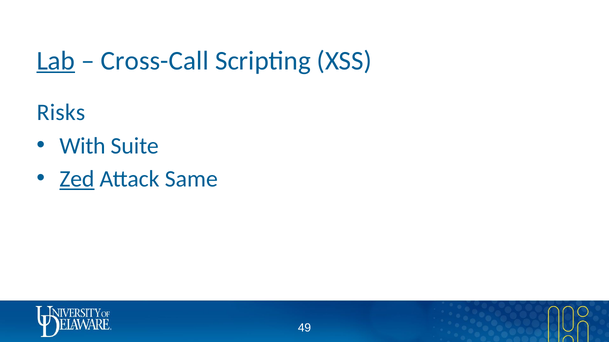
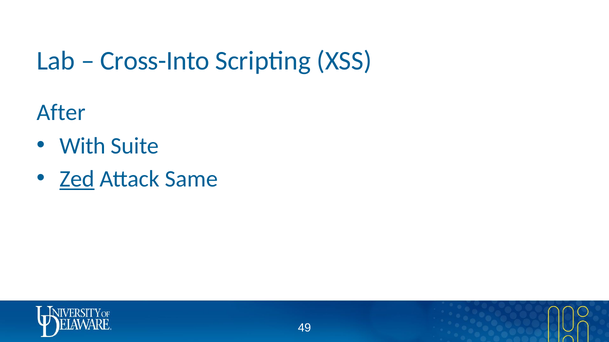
Lab underline: present -> none
Cross-Call: Cross-Call -> Cross-Into
Risks: Risks -> After
